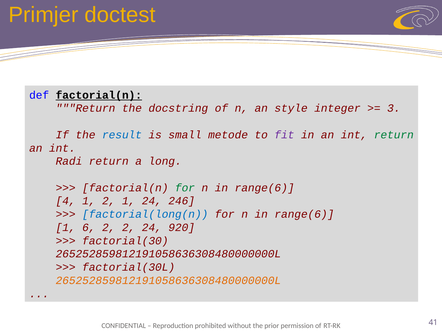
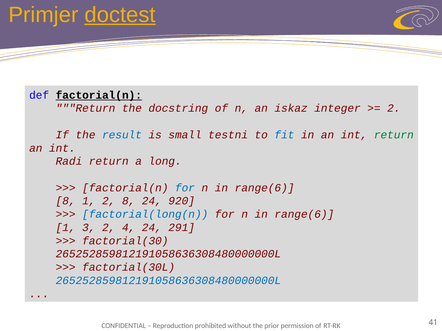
doctest underline: none -> present
style: style -> iskaz
3 at (394, 109): 3 -> 2
metode: metode -> testni
fit colour: purple -> blue
for at (185, 188) colour: green -> blue
4 at (66, 201): 4 -> 8
2 1: 1 -> 8
246: 246 -> 920
6: 6 -> 3
2 2: 2 -> 4
920: 920 -> 291
265252859812191058636308480000000L at (168, 281) colour: orange -> blue
